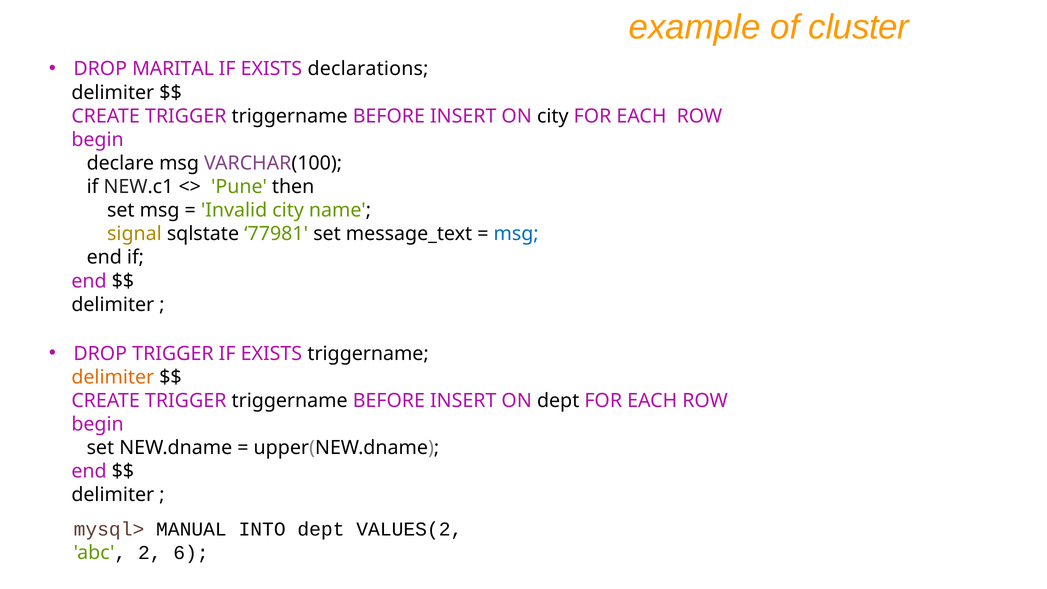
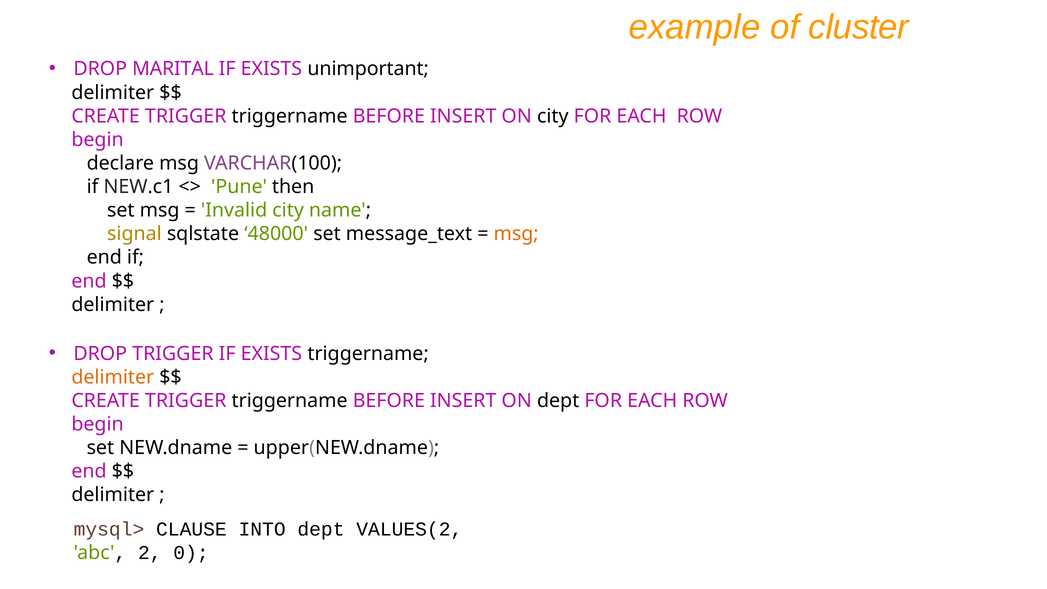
declarations: declarations -> unimportant
77981: 77981 -> 48000
msg at (516, 234) colour: blue -> orange
MANUAL: MANUAL -> CLAUSE
6: 6 -> 0
